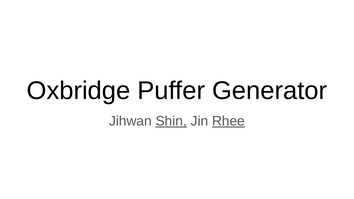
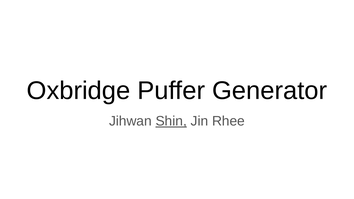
Rhee underline: present -> none
